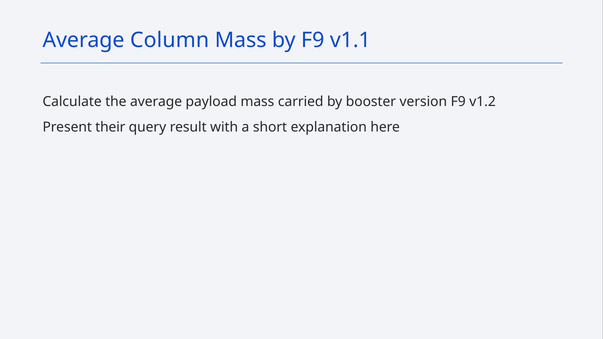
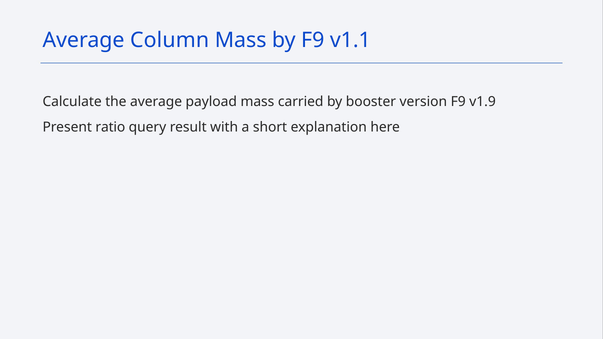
v1.2: v1.2 -> v1.9
their: their -> ratio
